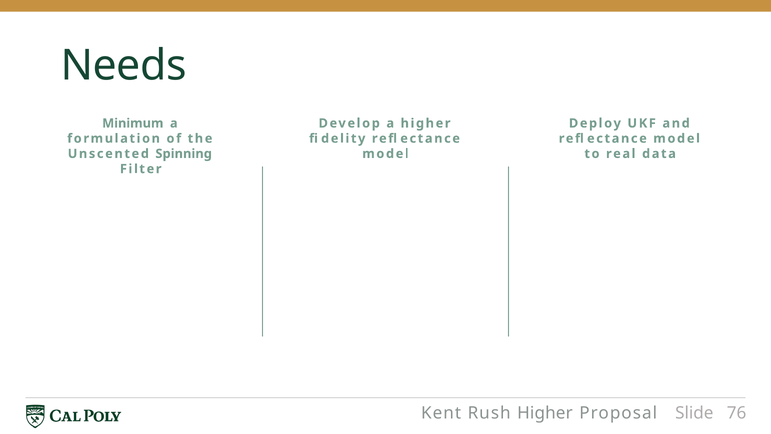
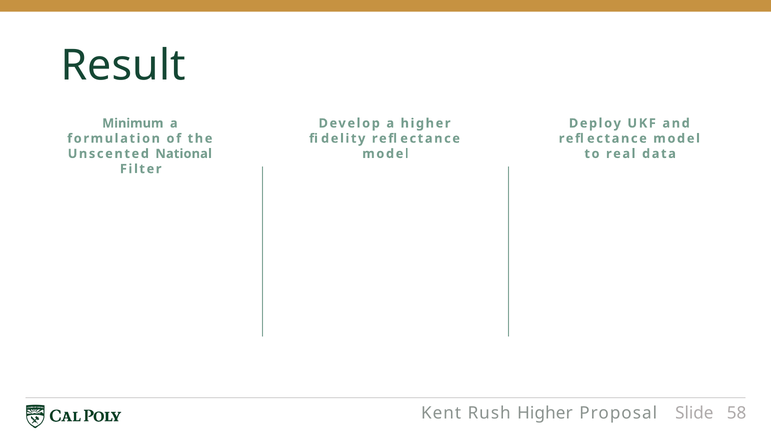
Needs: Needs -> Result
Spinning: Spinning -> National
76: 76 -> 58
